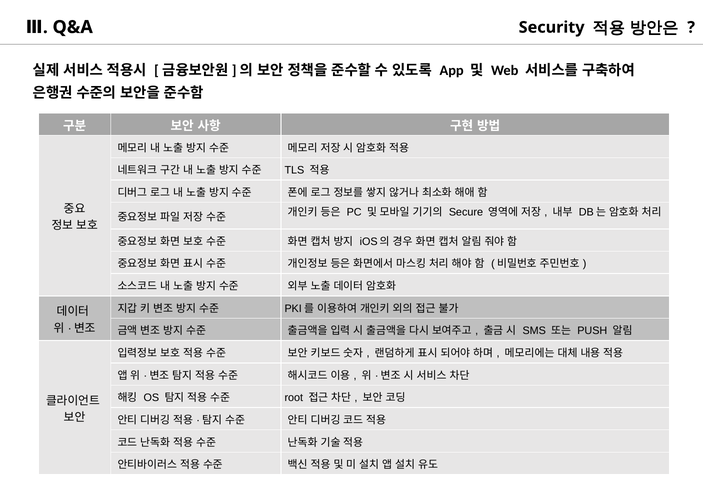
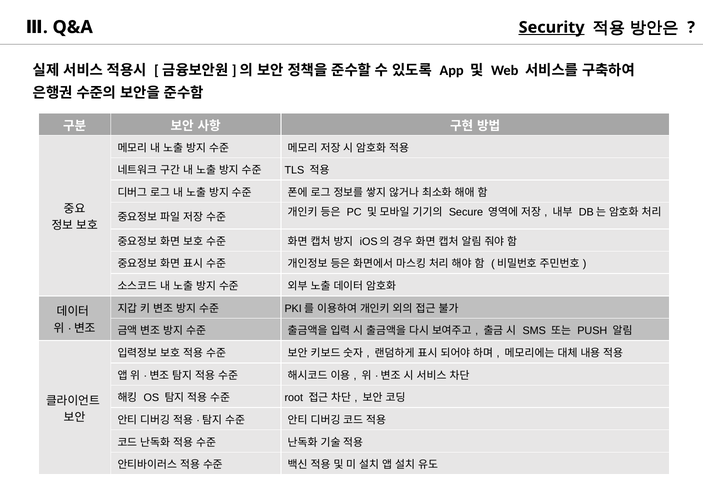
Security underline: none -> present
